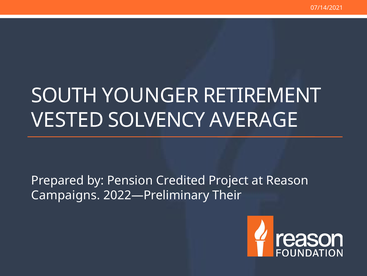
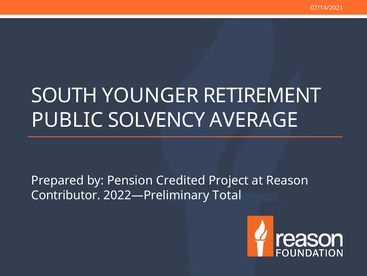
VESTED: VESTED -> PUBLIC
Campaigns: Campaigns -> Contributor
Their: Their -> Total
